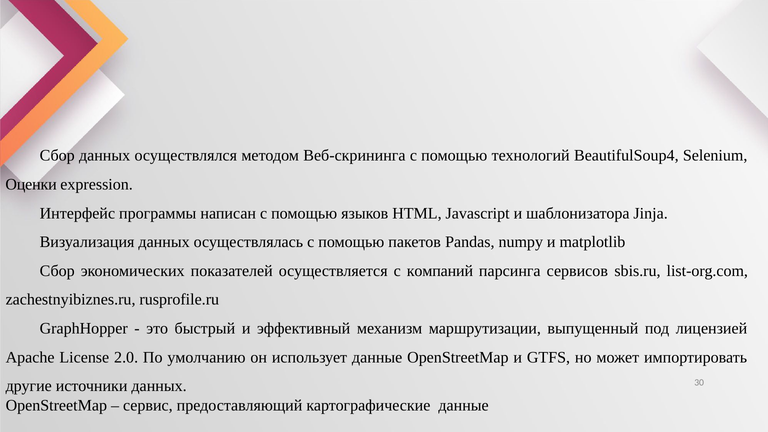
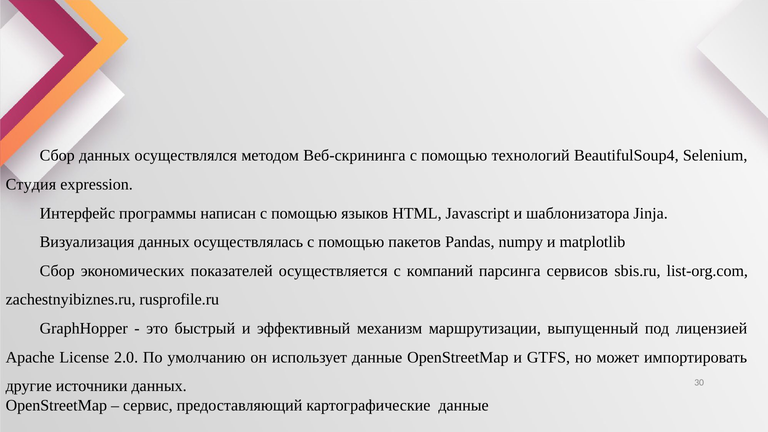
Оценки: Оценки -> Студия
